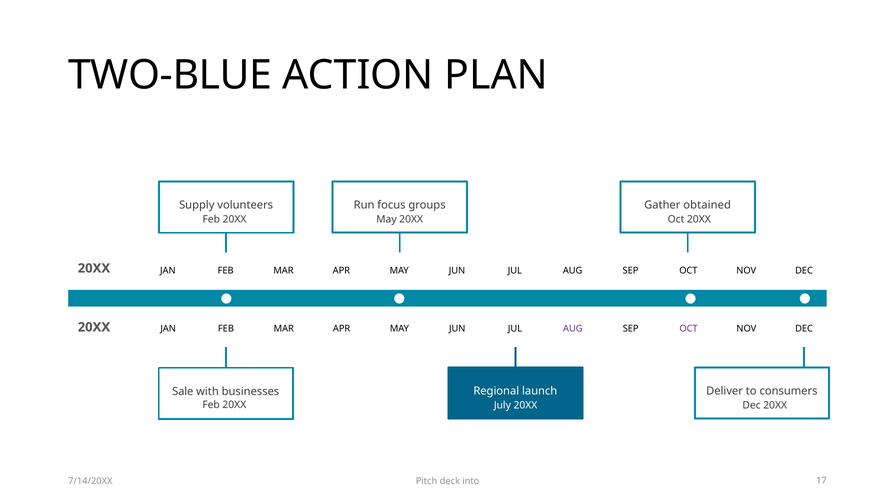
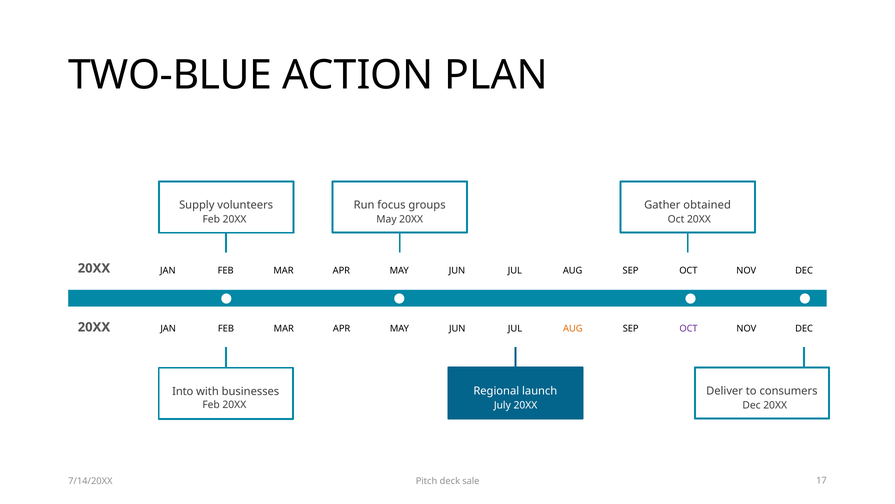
AUG at (573, 328) colour: purple -> orange
Sale: Sale -> Into
into: into -> sale
